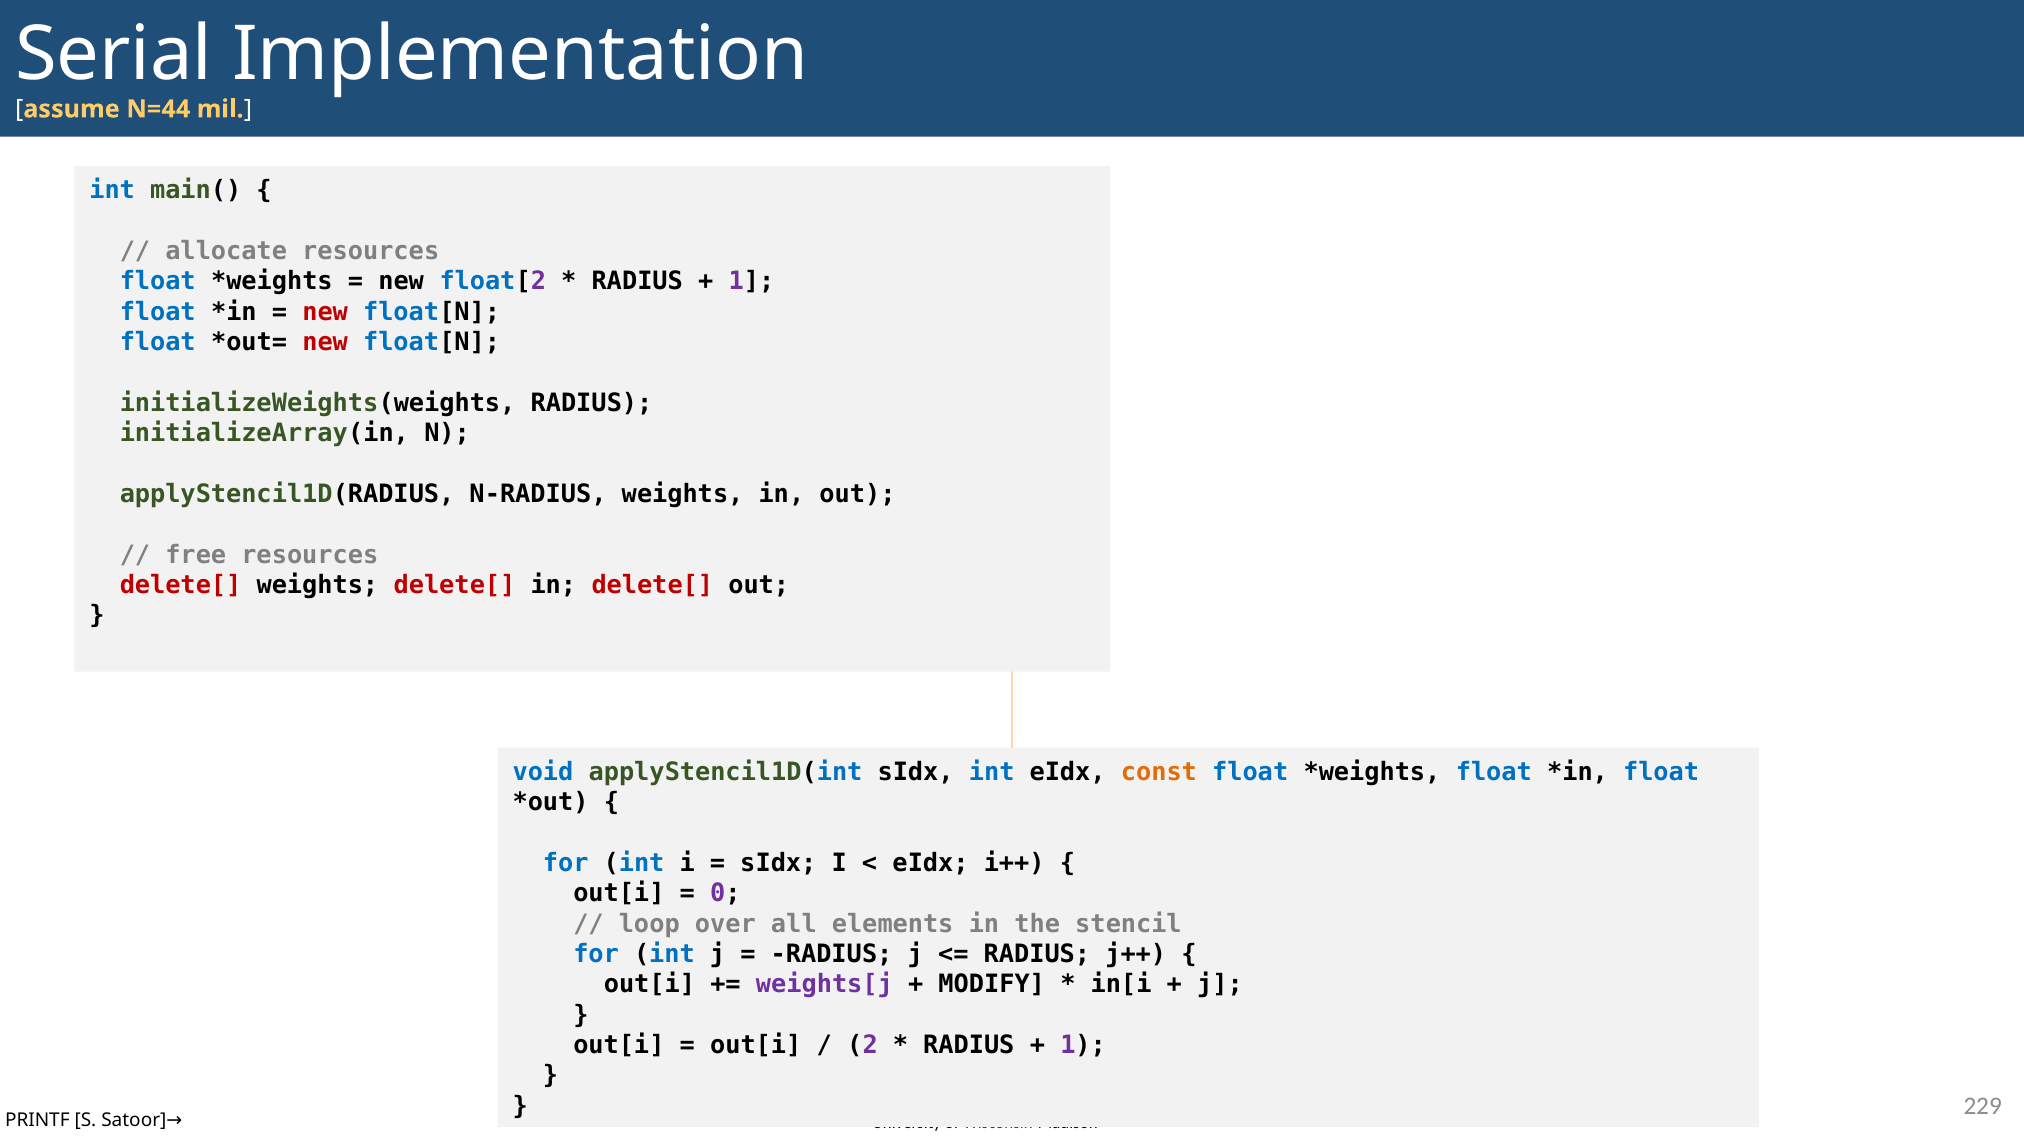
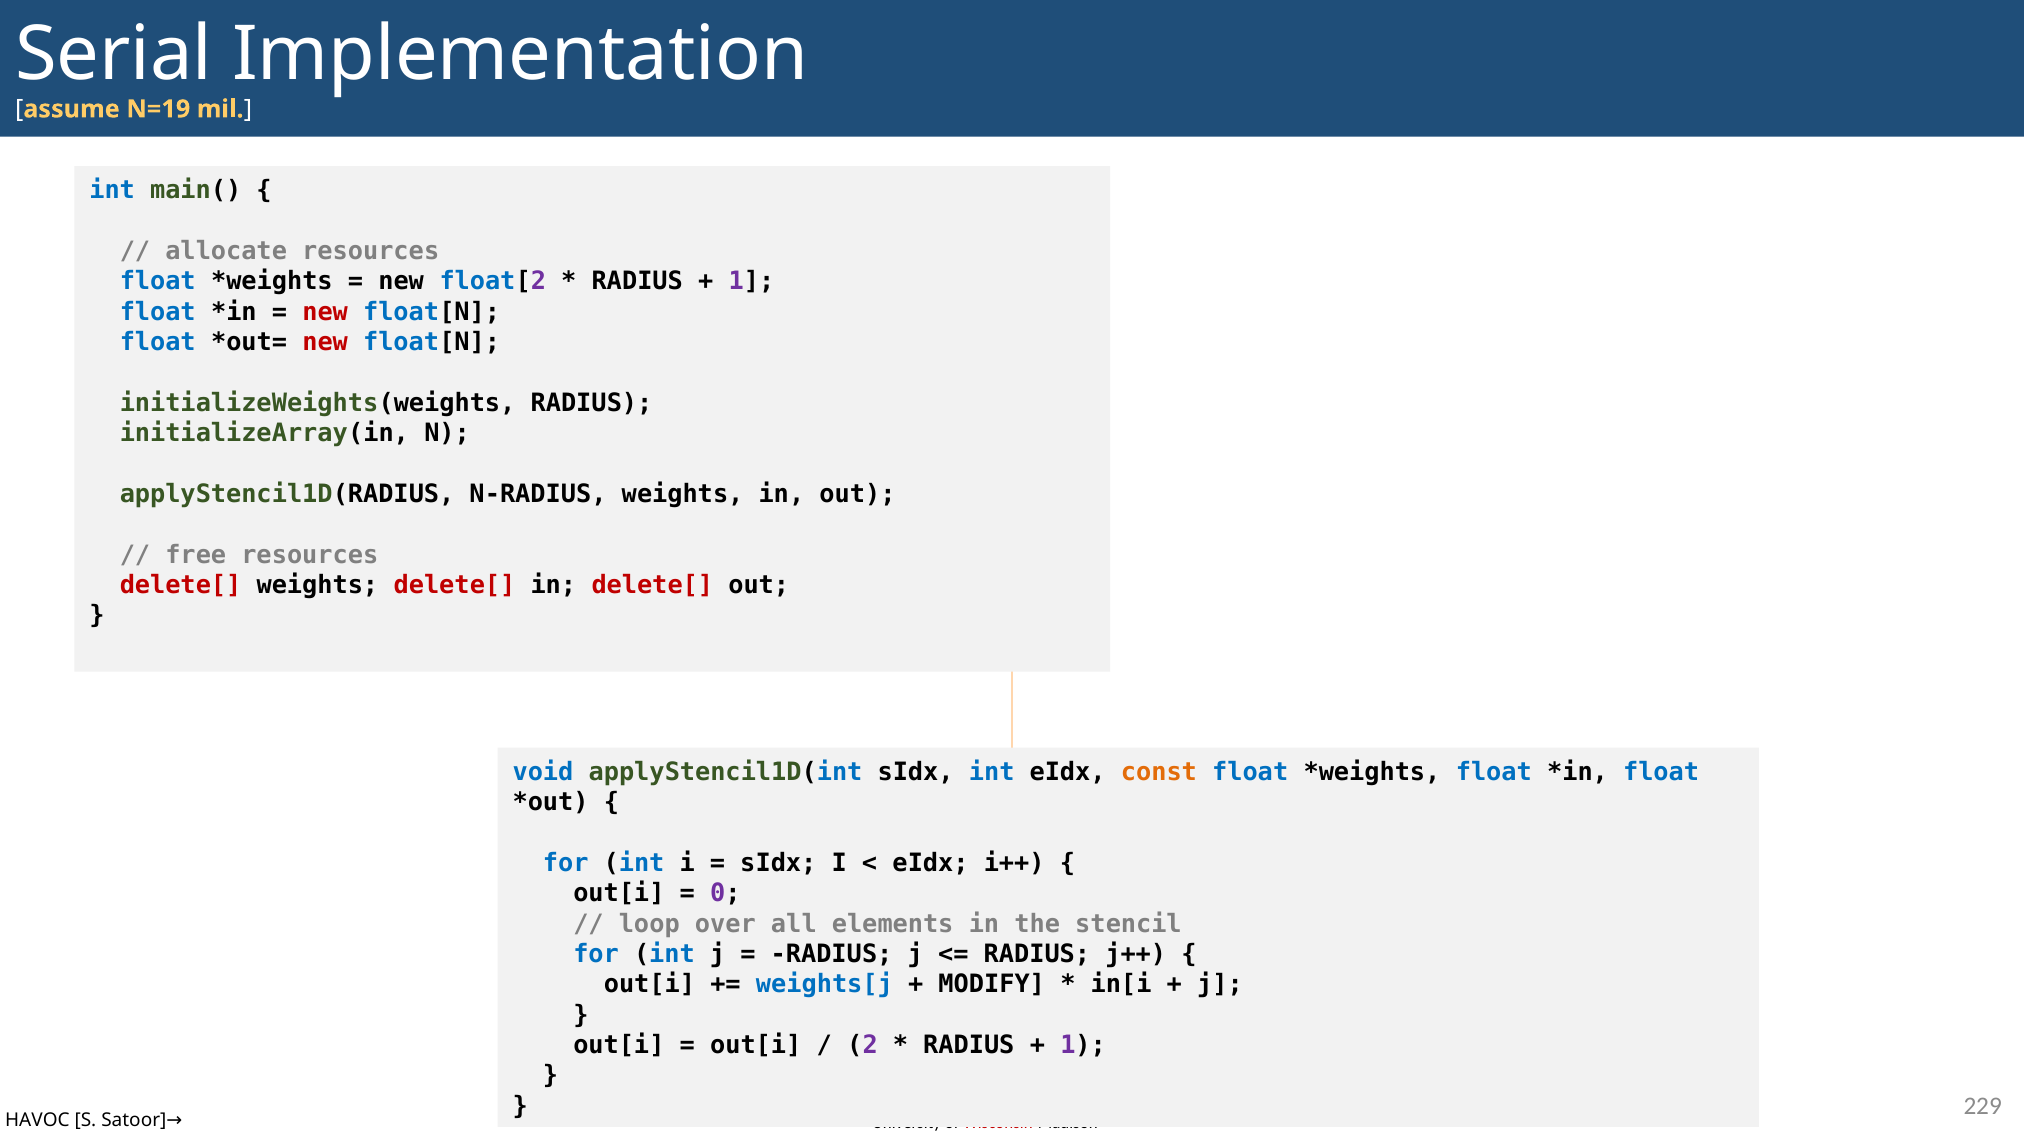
N=44: N=44 -> N=19
weights[j colour: purple -> blue
PRINTF: PRINTF -> HAVOC
